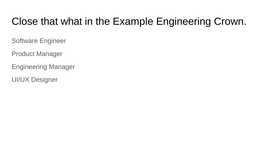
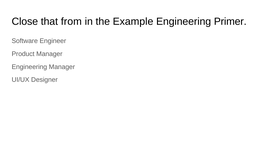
what: what -> from
Crown: Crown -> Primer
